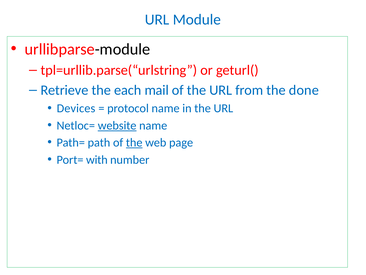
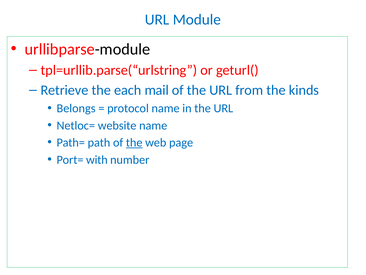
done: done -> kinds
Devices: Devices -> Belongs
website underline: present -> none
